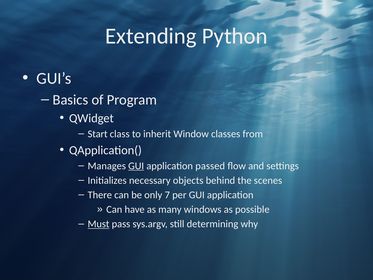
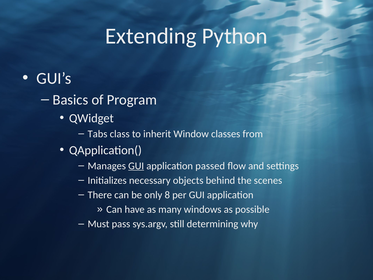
Start: Start -> Tabs
7: 7 -> 8
Must underline: present -> none
